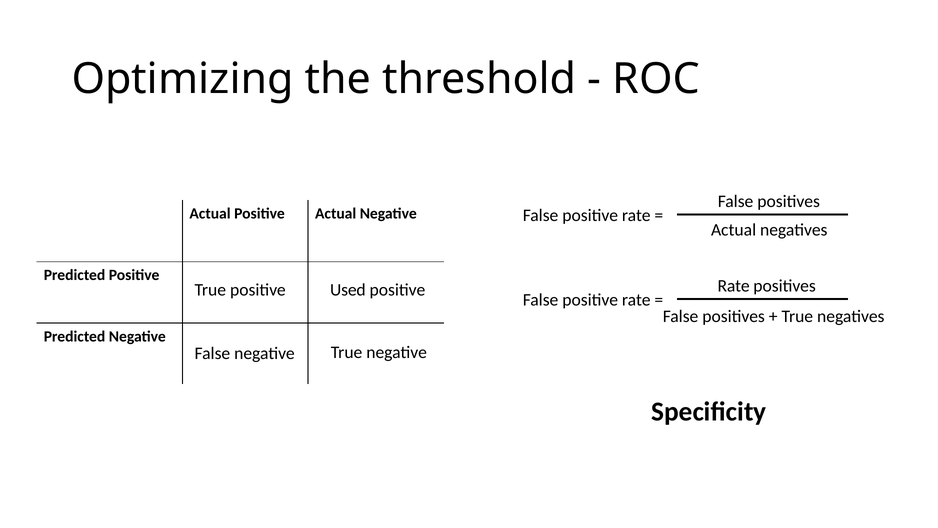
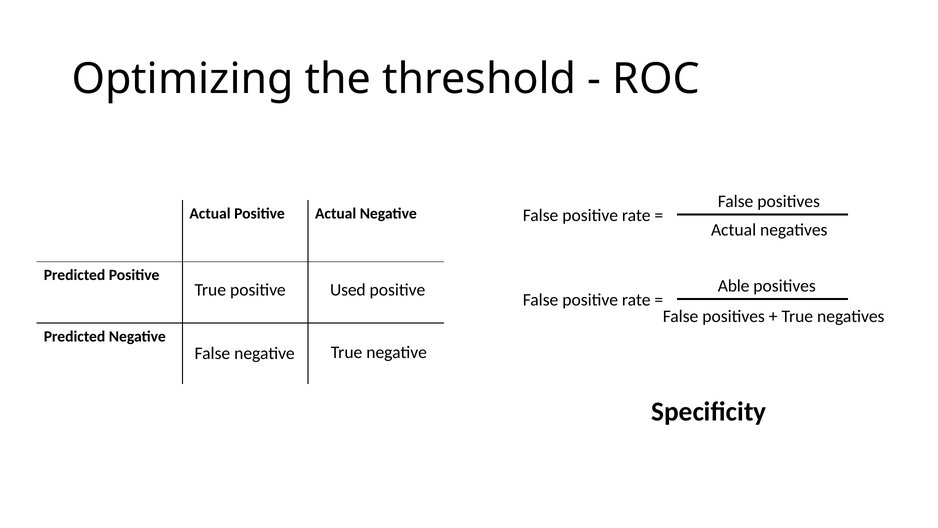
Rate at (734, 286): Rate -> Able
